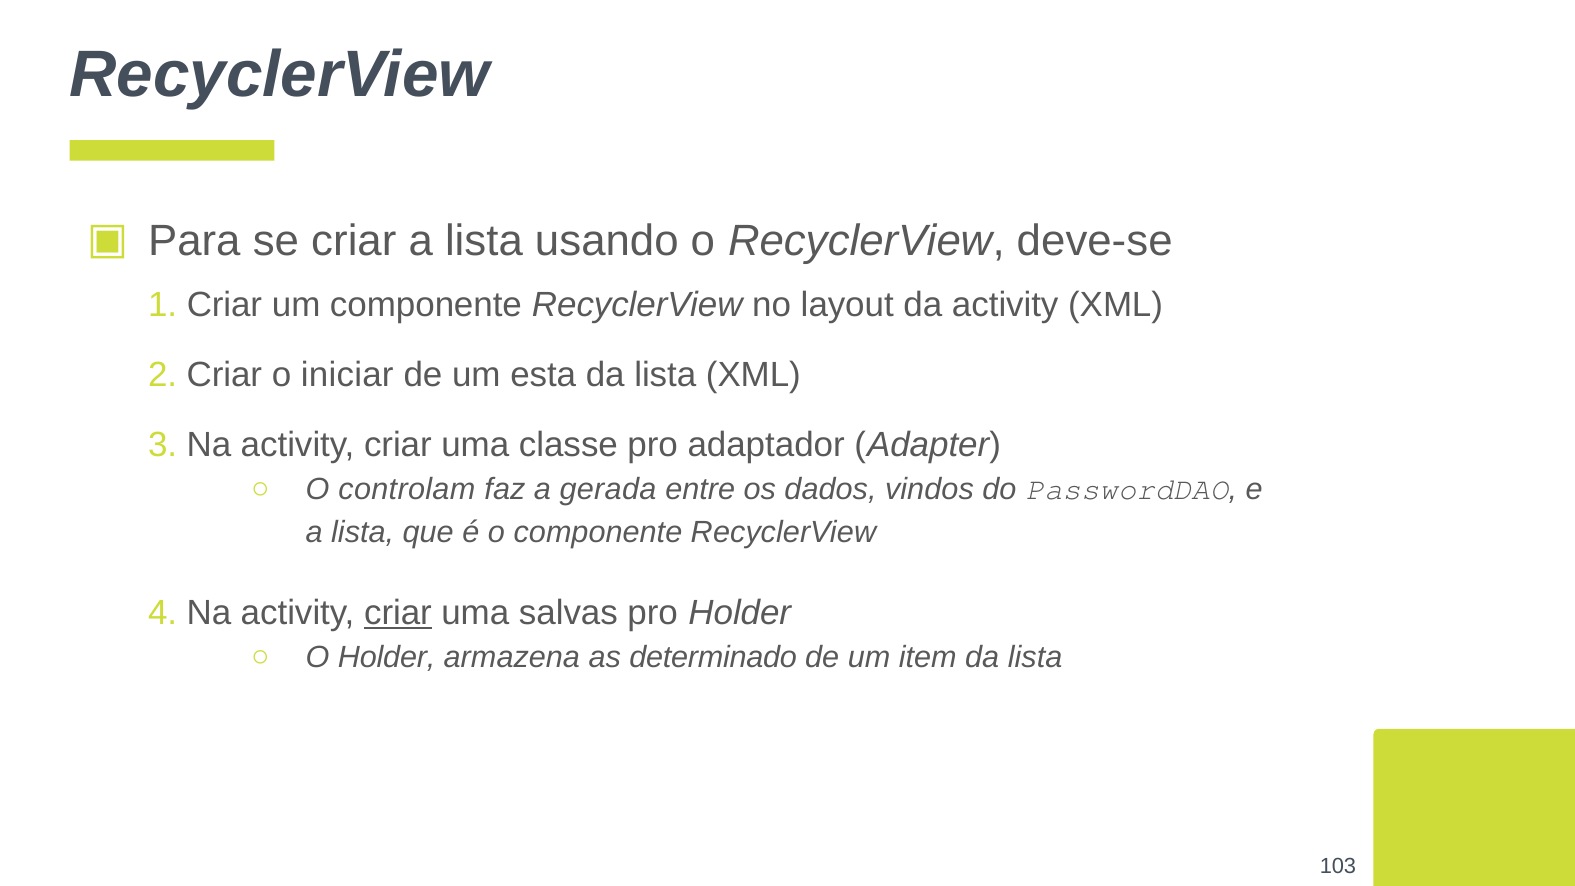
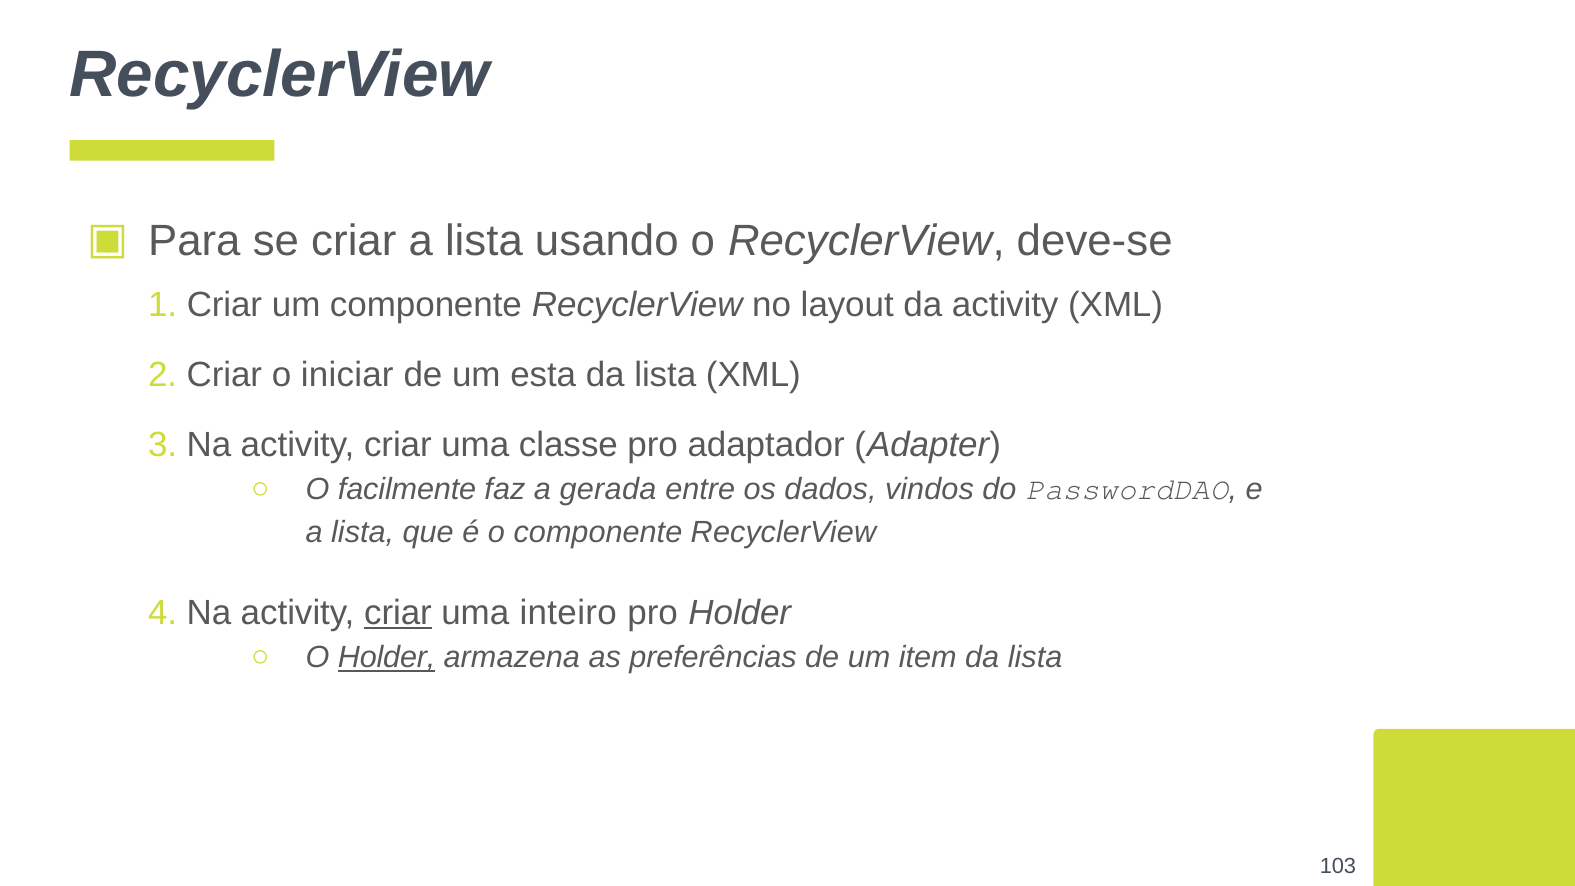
controlam: controlam -> facilmente
salvas: salvas -> inteiro
Holder at (387, 658) underline: none -> present
determinado: determinado -> preferências
